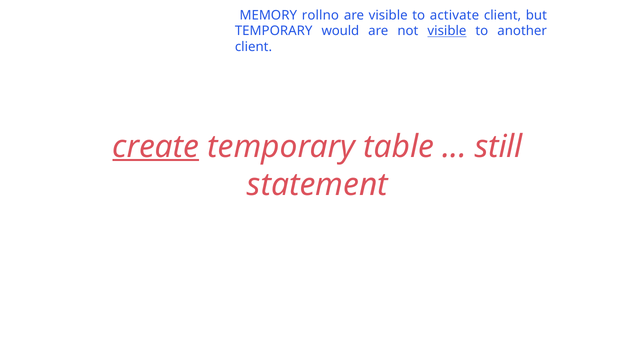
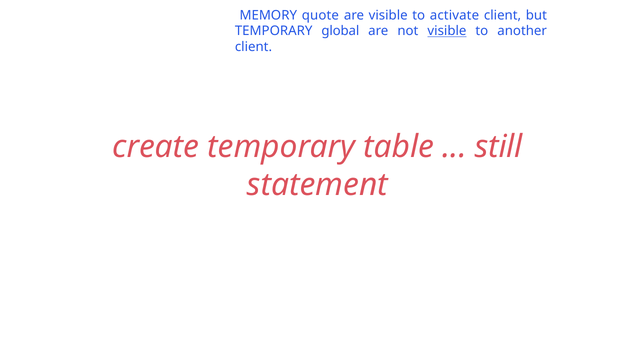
rollno: rollno -> quote
would: would -> global
create underline: present -> none
